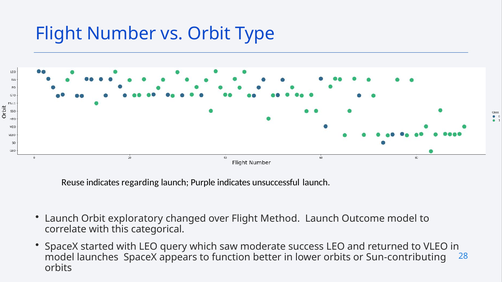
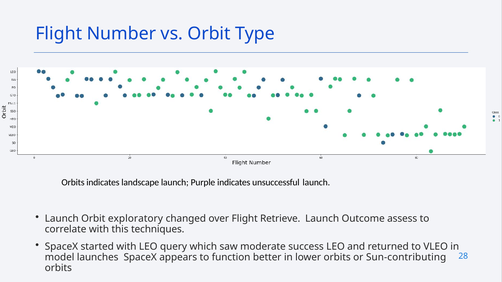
Reuse at (73, 183): Reuse -> Orbits
regarding: regarding -> landscape
Method: Method -> Retrieve
Outcome model: model -> assess
categorical: categorical -> techniques
